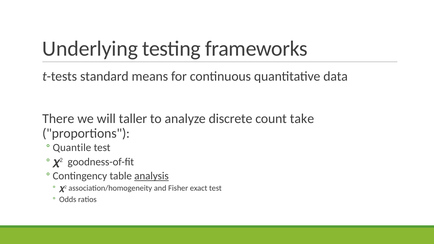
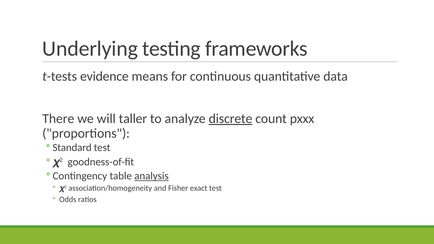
standard: standard -> evidence
discrete underline: none -> present
take: take -> pxxx
Quantile: Quantile -> Standard
